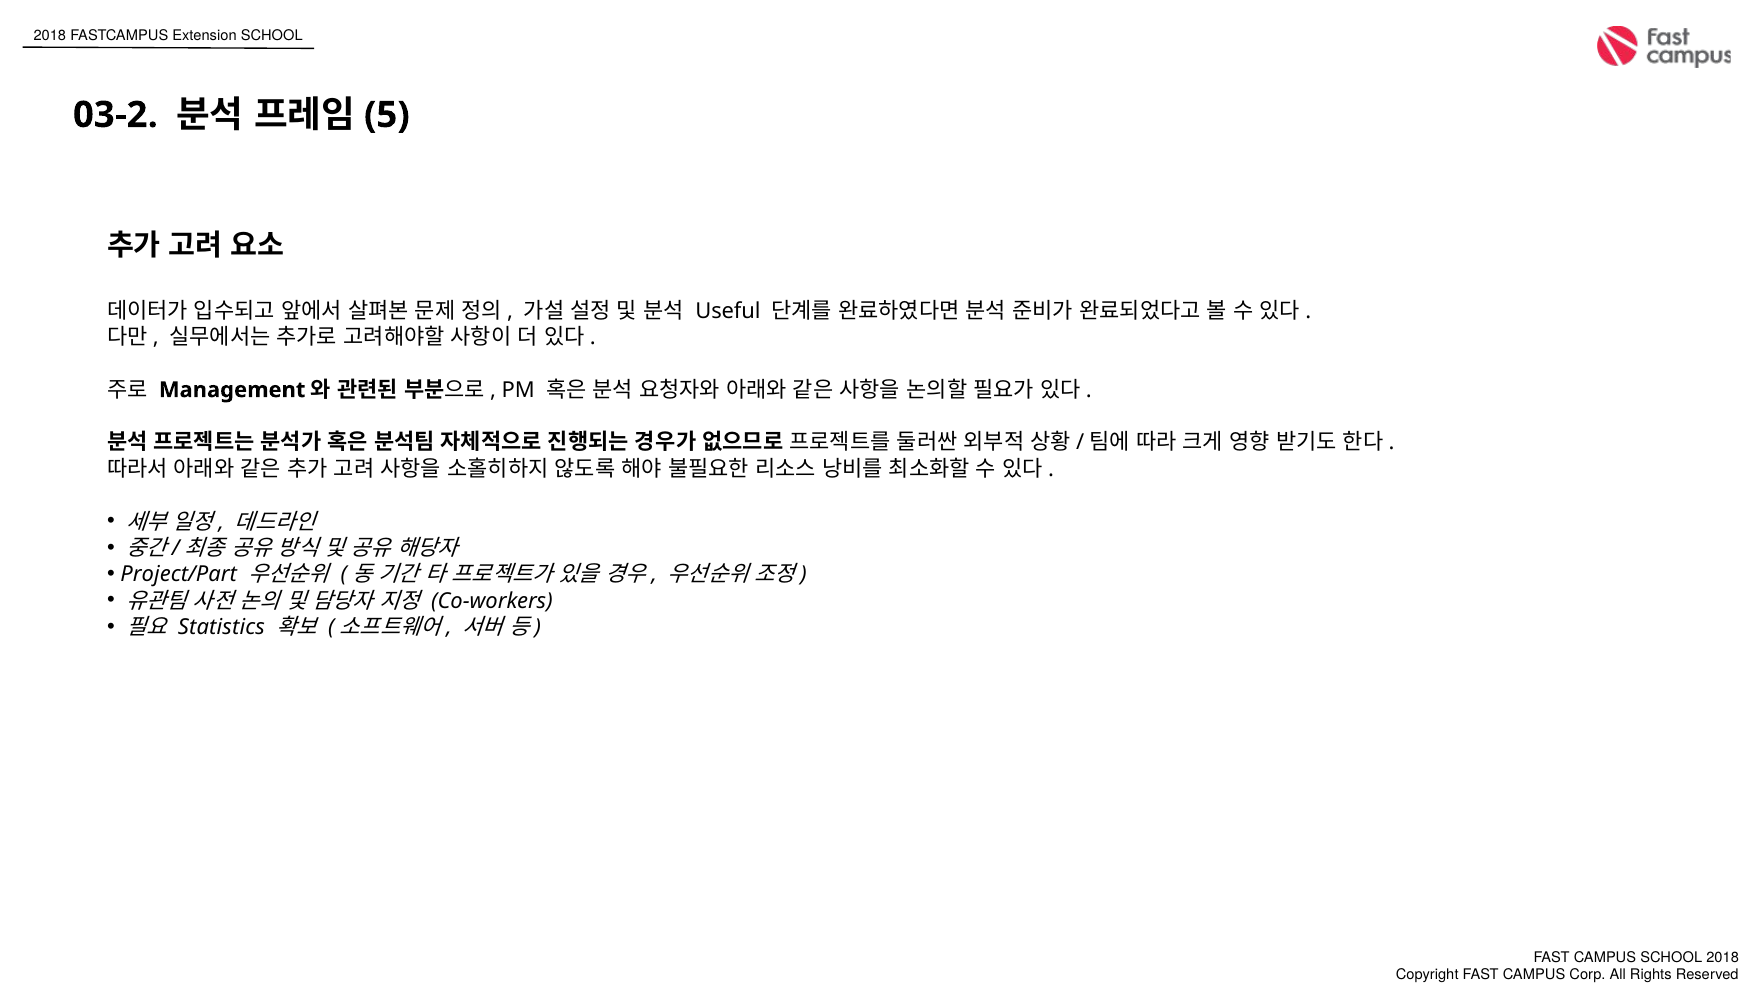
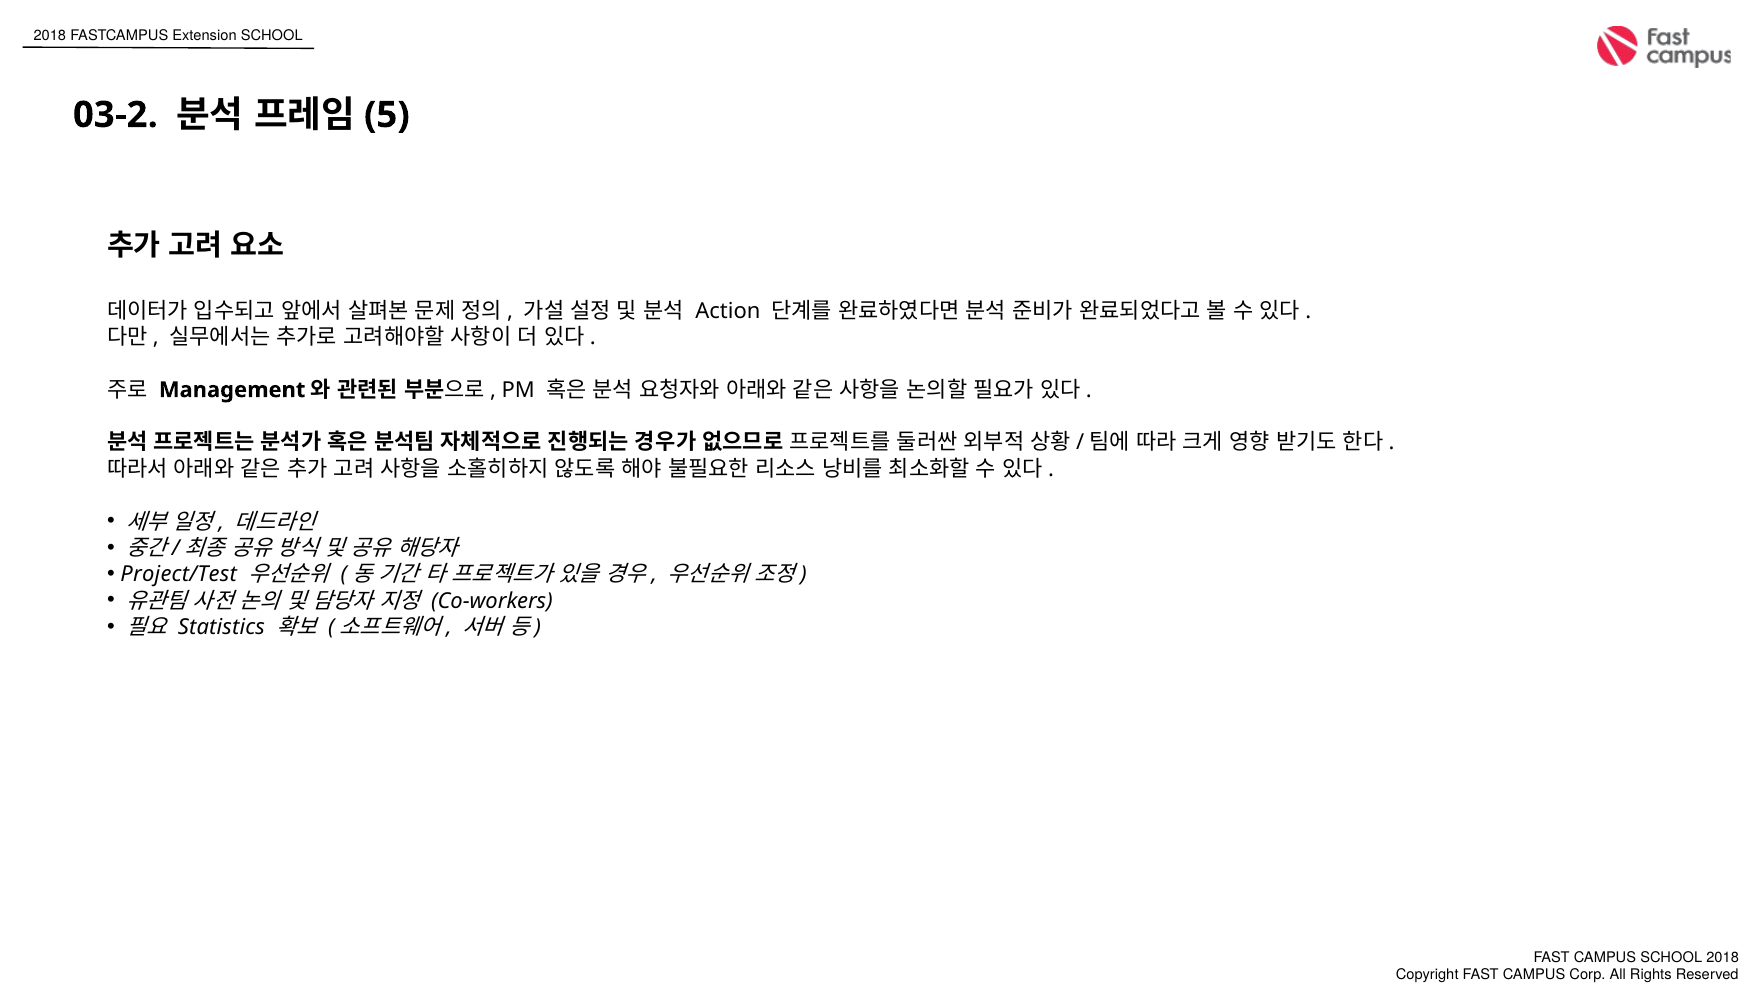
Useful: Useful -> Action
Project/Part: Project/Part -> Project/Test
